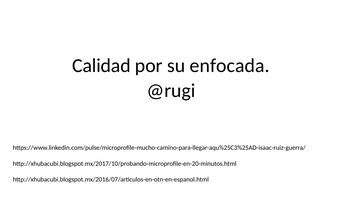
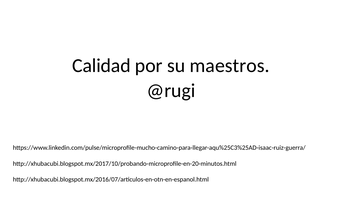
enfocada: enfocada -> maestros
